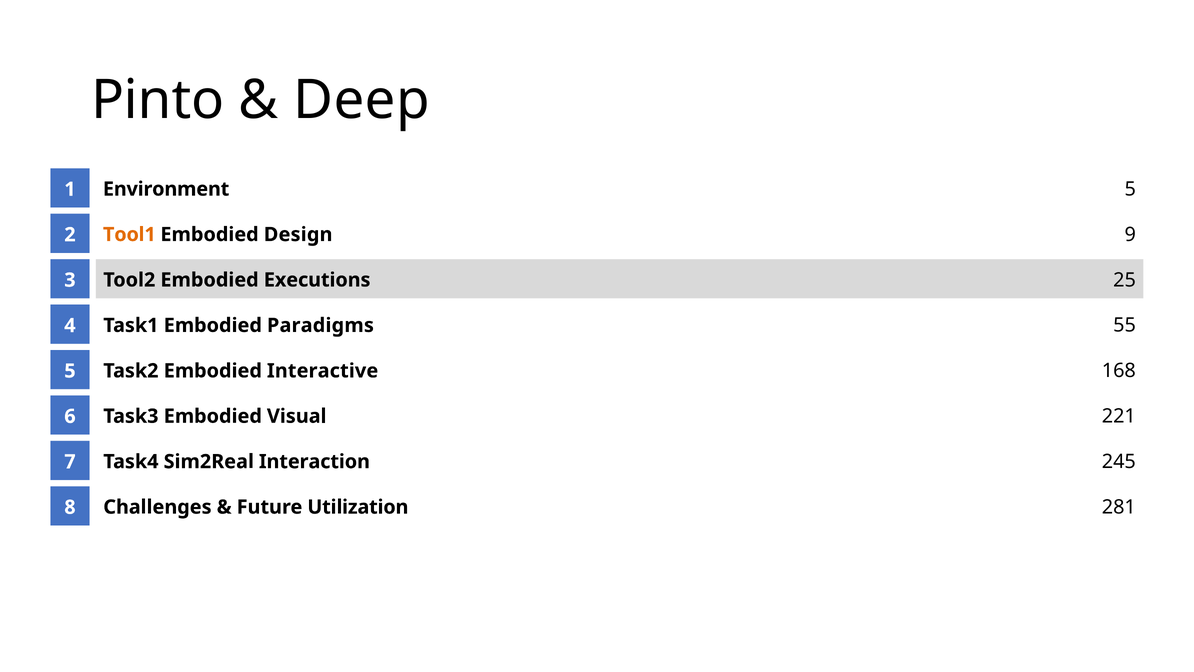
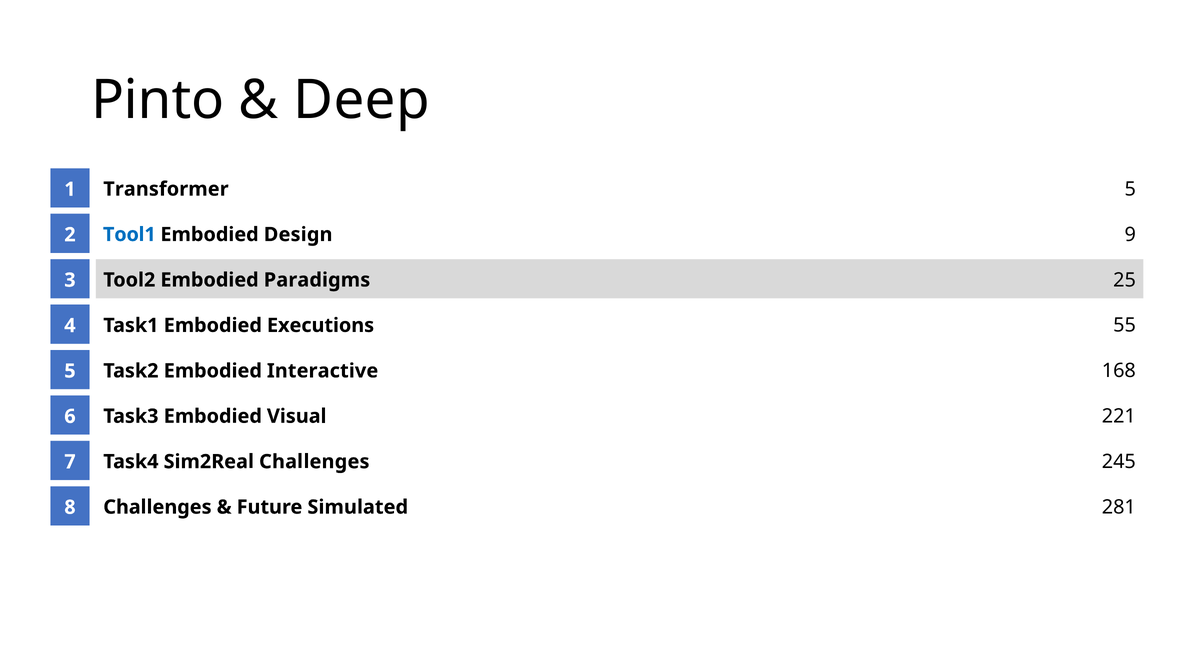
Environment: Environment -> Transformer
Tool1 colour: orange -> blue
Executions: Executions -> Paradigms
Paradigms: Paradigms -> Executions
Sim2Real Interaction: Interaction -> Challenges
Utilization: Utilization -> Simulated
